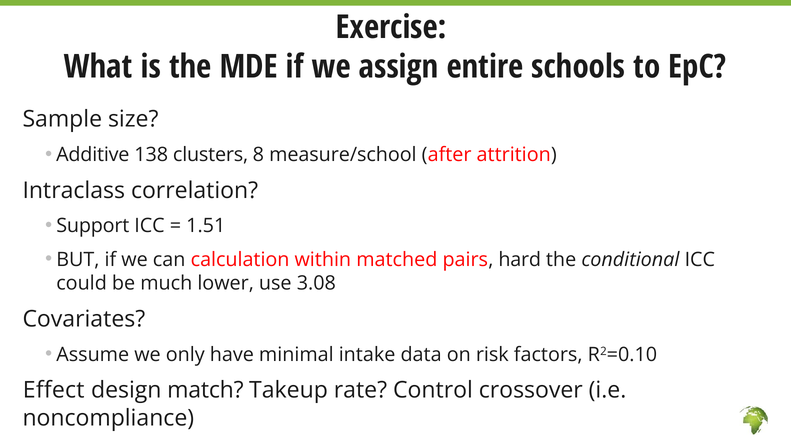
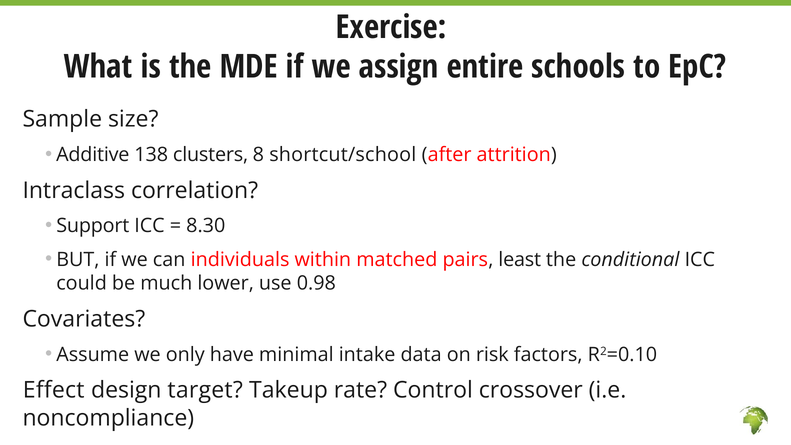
measure/school: measure/school -> shortcut/school
1.51: 1.51 -> 8.30
calculation: calculation -> individuals
hard: hard -> least
3.08: 3.08 -> 0.98
match: match -> target
